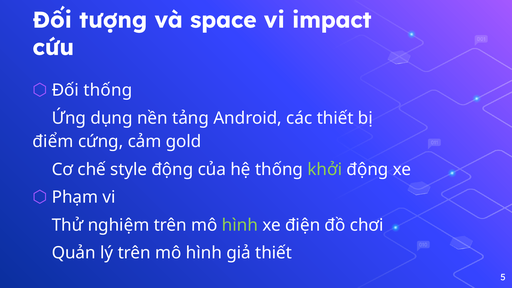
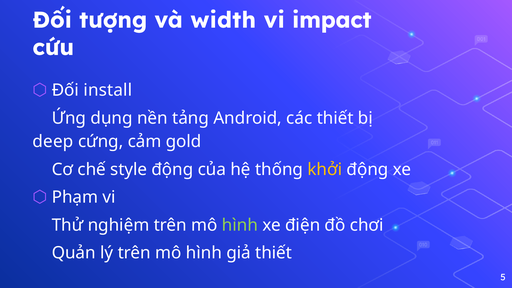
space: space -> width
Đối thống: thống -> install
điểm: điểm -> deep
khởi colour: light green -> yellow
